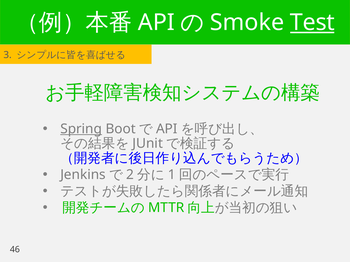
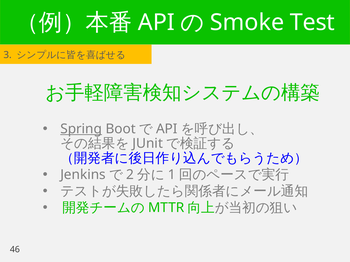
Test underline: present -> none
